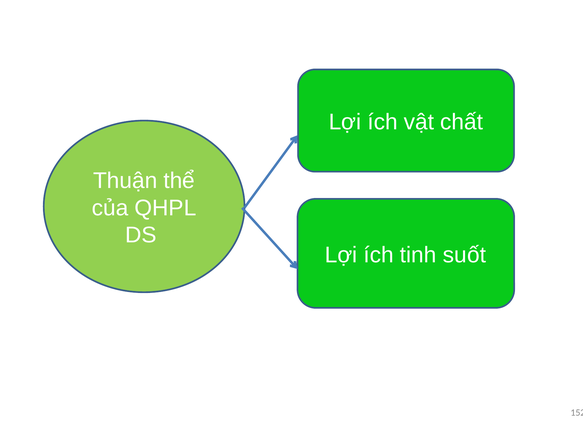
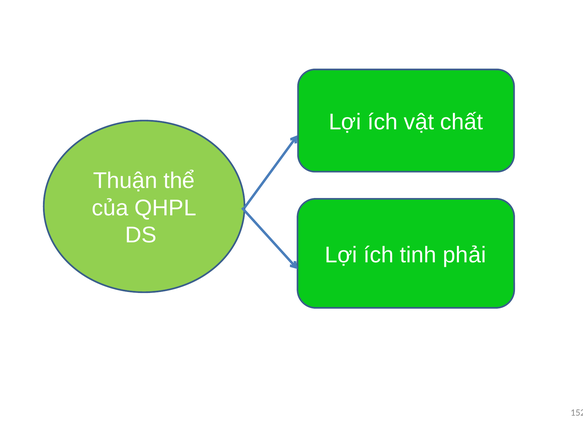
suốt: suốt -> phải
